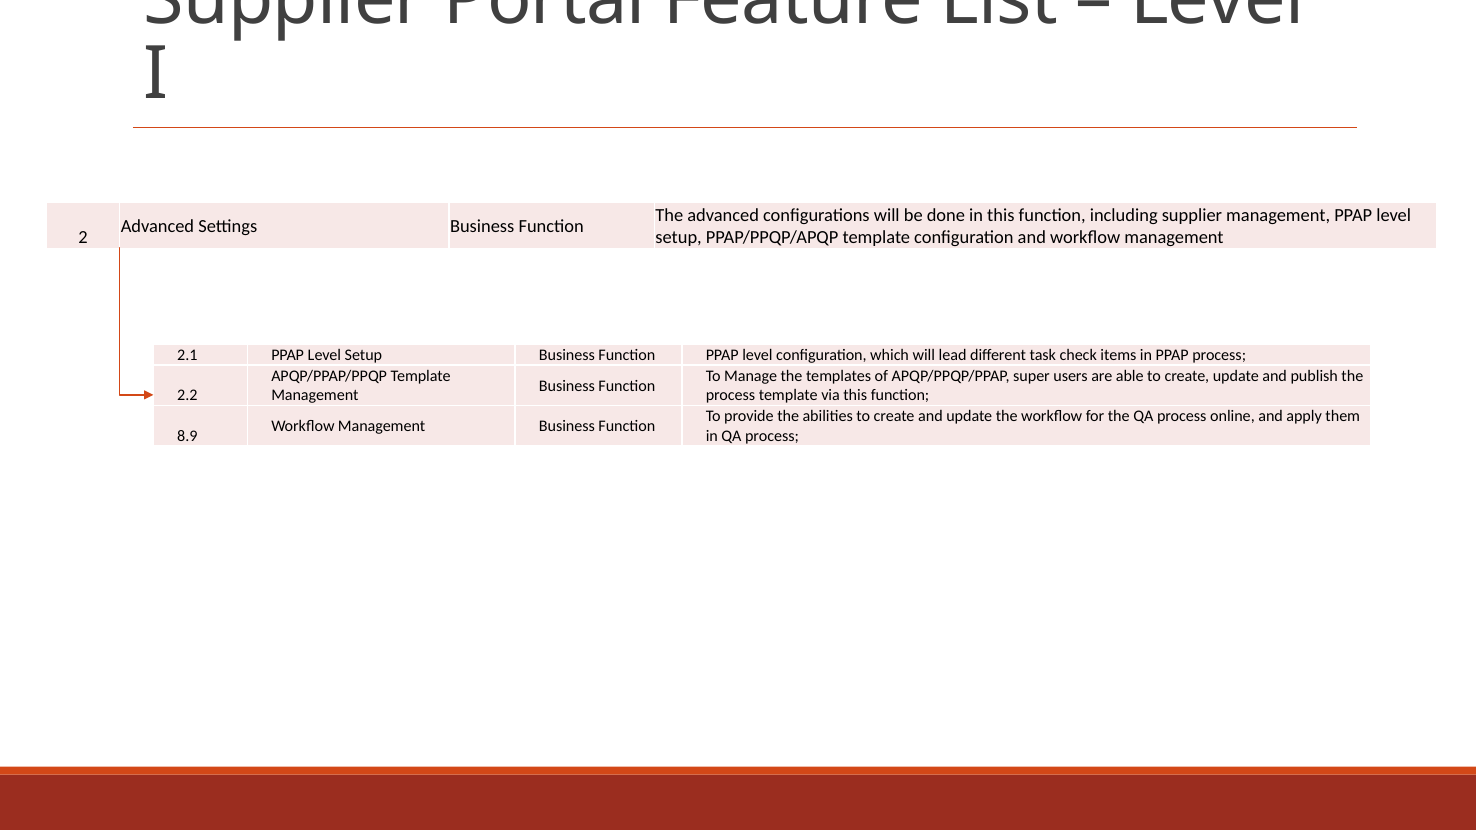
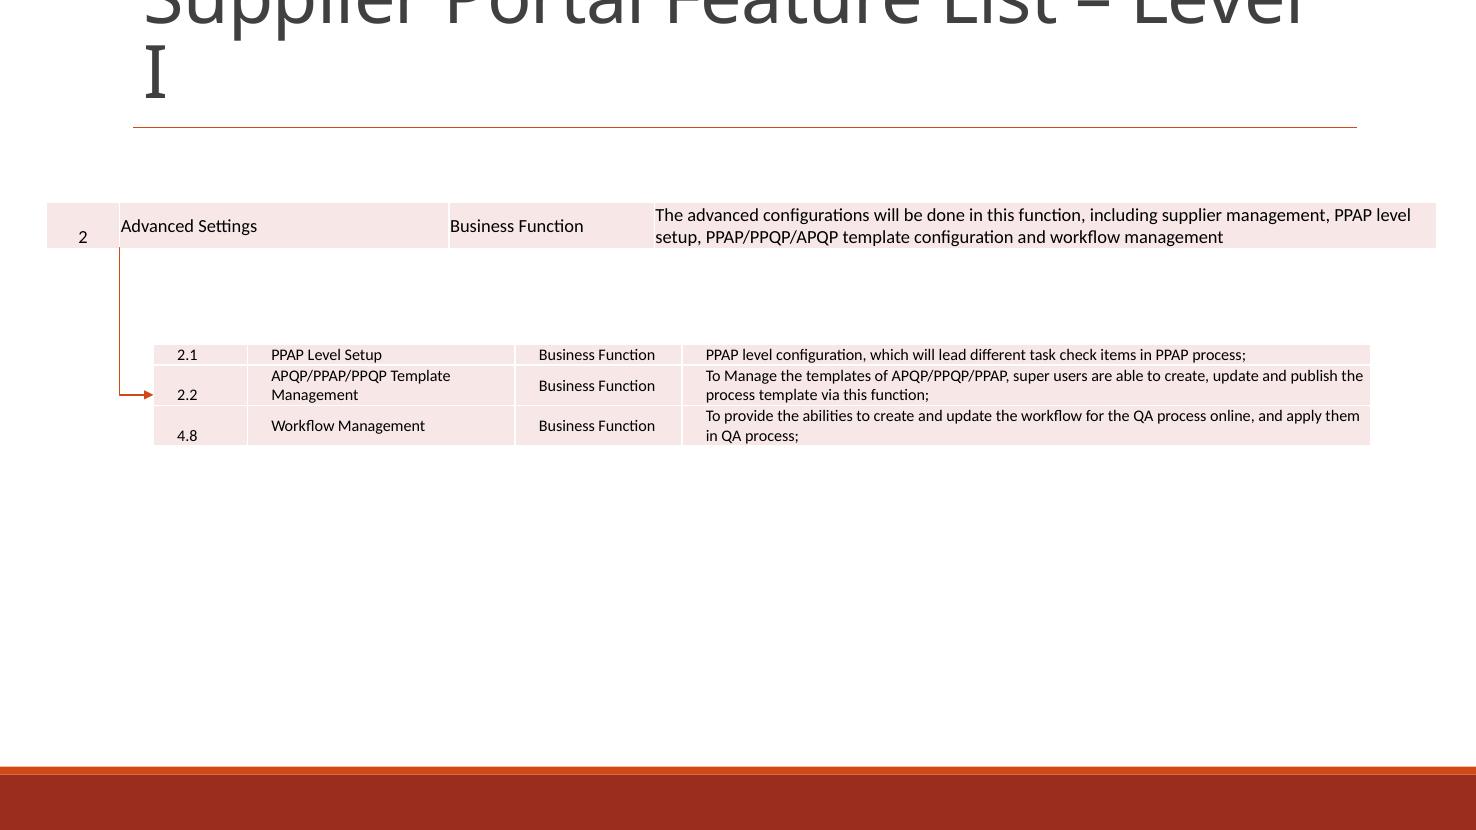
8.9: 8.9 -> 4.8
